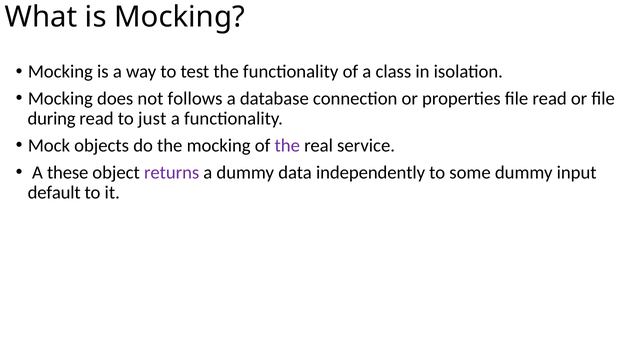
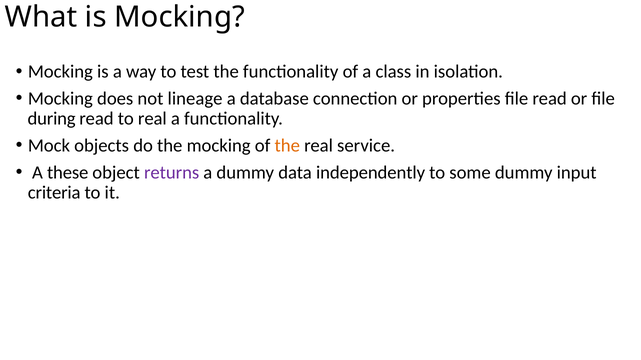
follows: follows -> lineage
to just: just -> real
the at (287, 146) colour: purple -> orange
default: default -> criteria
